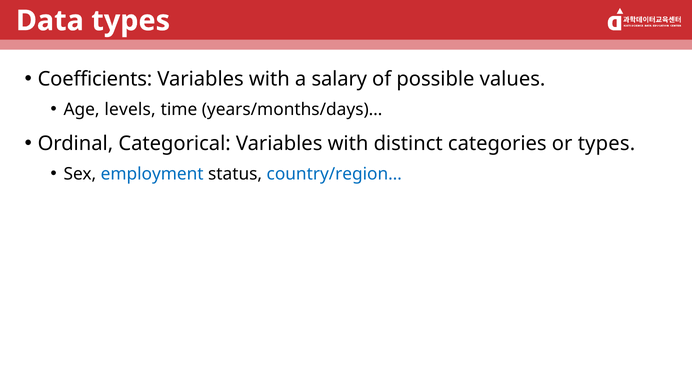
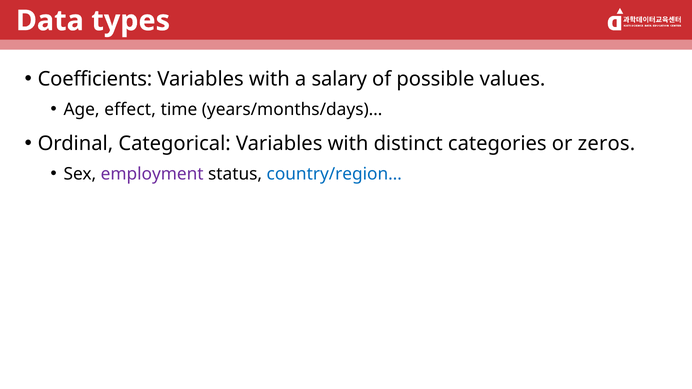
levels: levels -> effect
or types: types -> zeros
employment colour: blue -> purple
